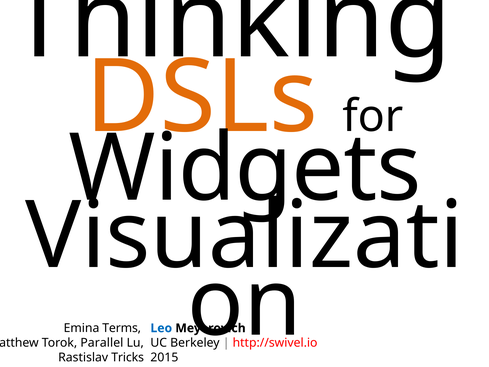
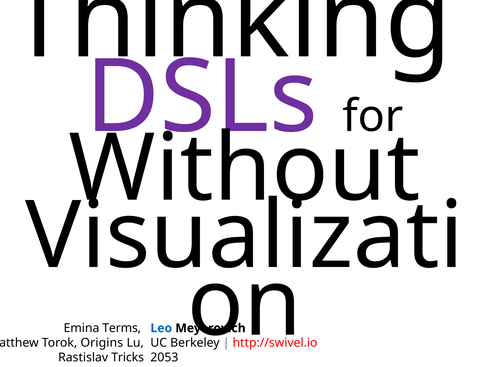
DSLs colour: orange -> purple
Widgets: Widgets -> Without
Parallel: Parallel -> Origins
2015: 2015 -> 2053
